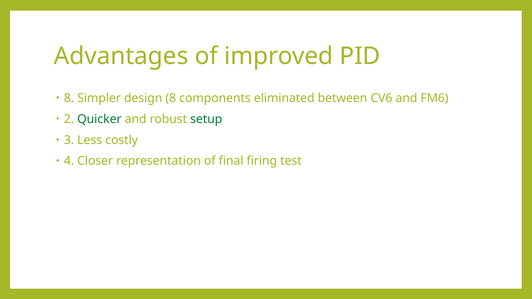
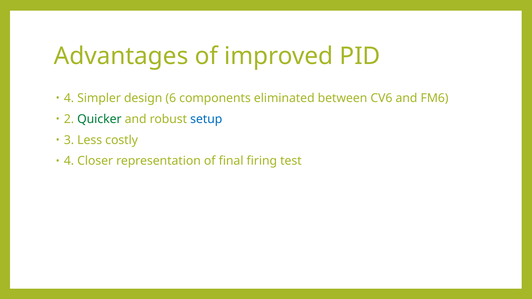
8 at (69, 98): 8 -> 4
design 8: 8 -> 6
setup colour: green -> blue
